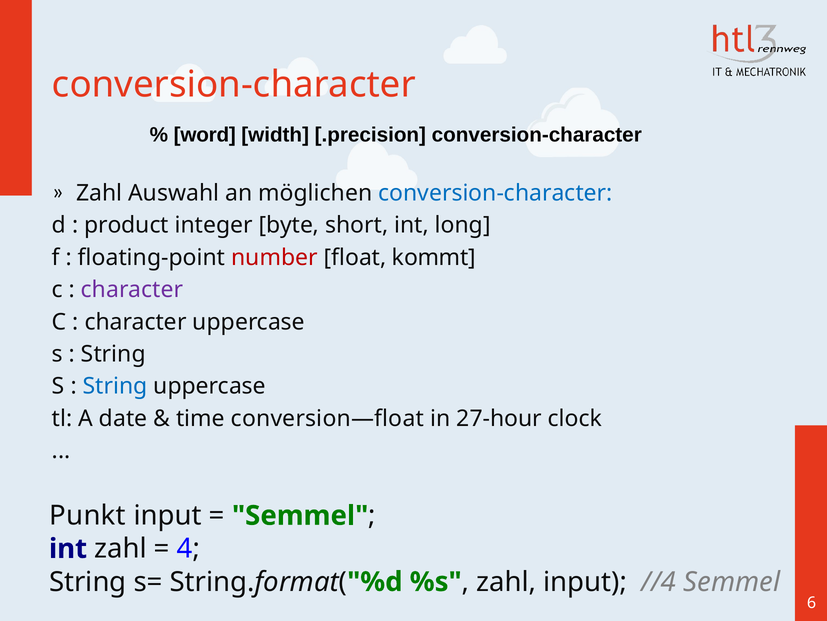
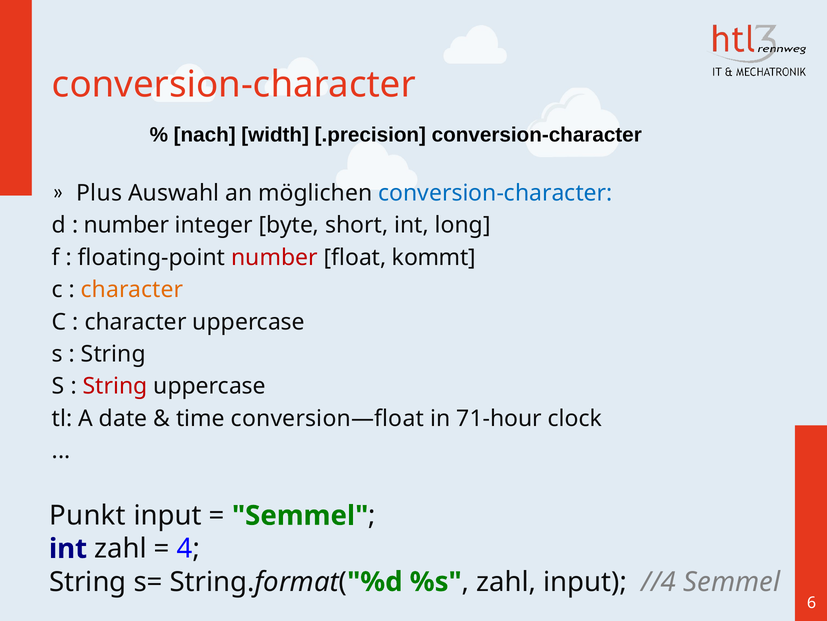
word: word -> nach
Zahl at (99, 193): Zahl -> Plus
product at (126, 225): product -> number
character at (132, 289) colour: purple -> orange
String at (115, 386) colour: blue -> red
27-hour: 27-hour -> 71-hour
